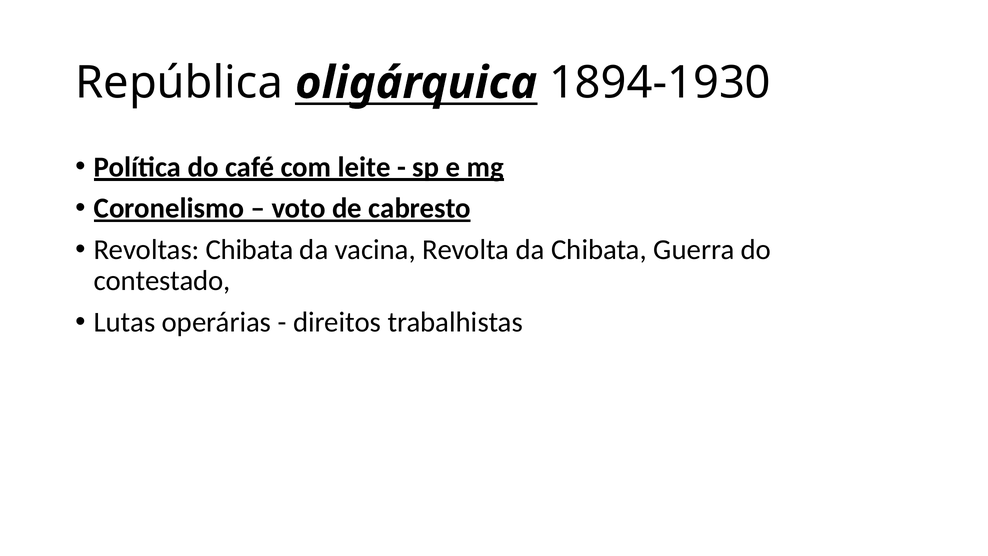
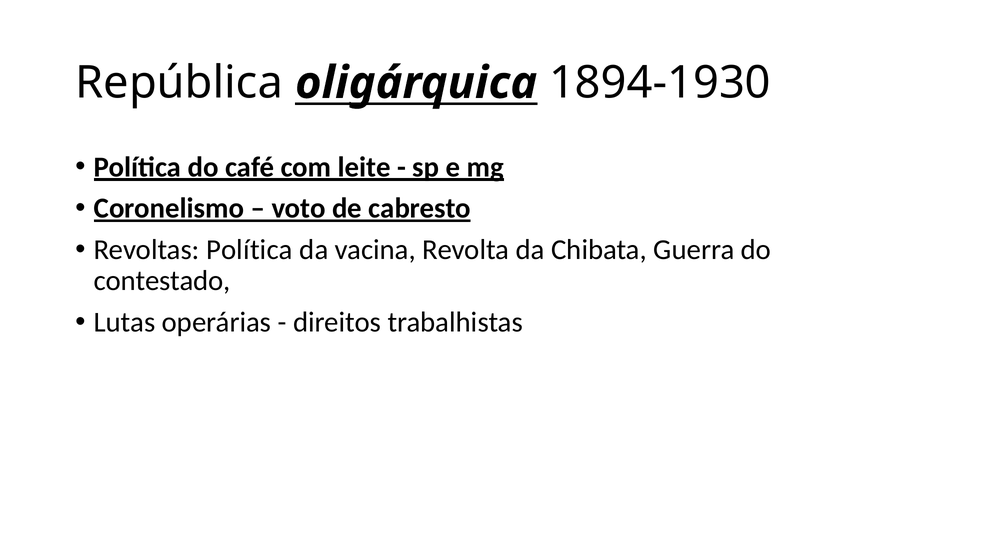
Revoltas Chibata: Chibata -> Política
